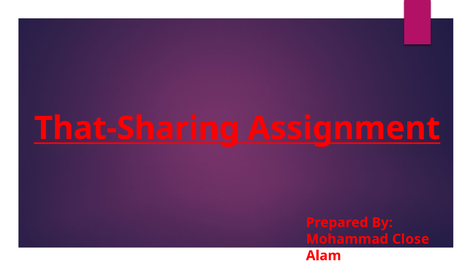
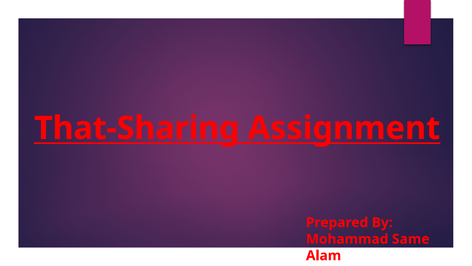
Close: Close -> Same
